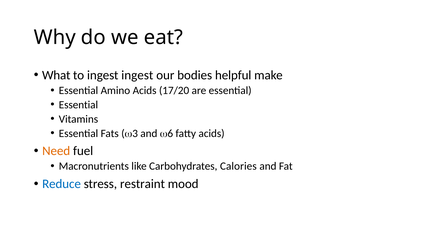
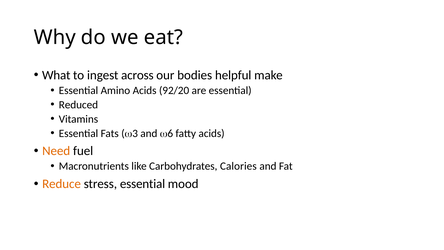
ingest ingest: ingest -> across
17/20: 17/20 -> 92/20
Essential at (78, 105): Essential -> Reduced
Reduce colour: blue -> orange
stress restraint: restraint -> essential
